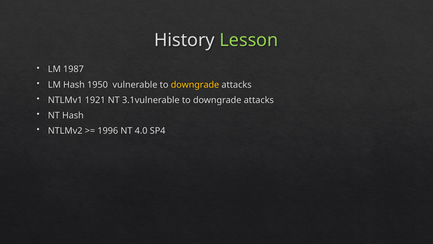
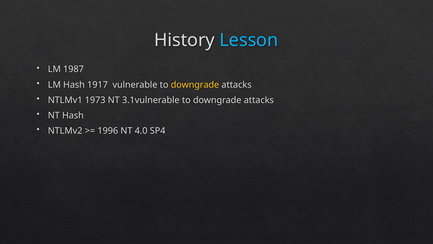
Lesson colour: light green -> light blue
1950: 1950 -> 1917
1921: 1921 -> 1973
